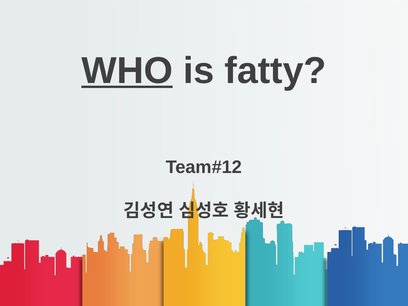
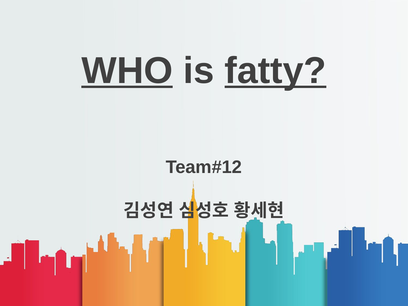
fatty underline: none -> present
